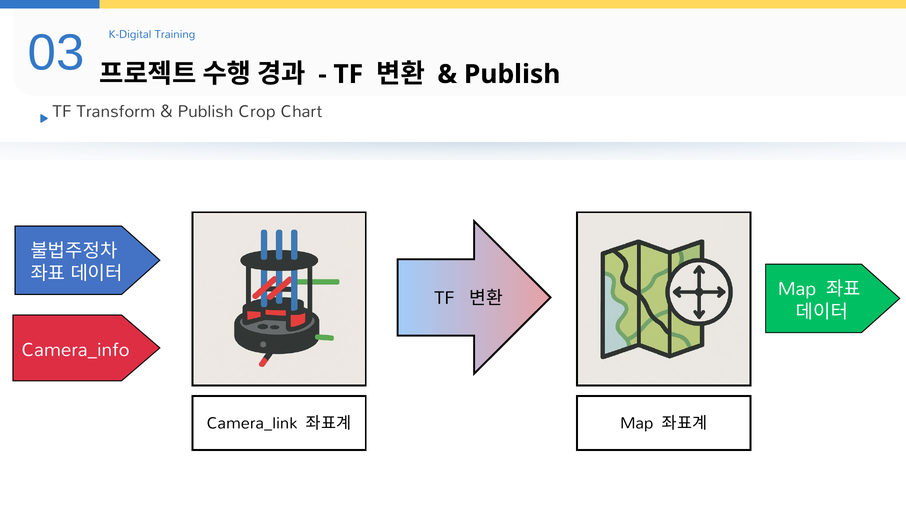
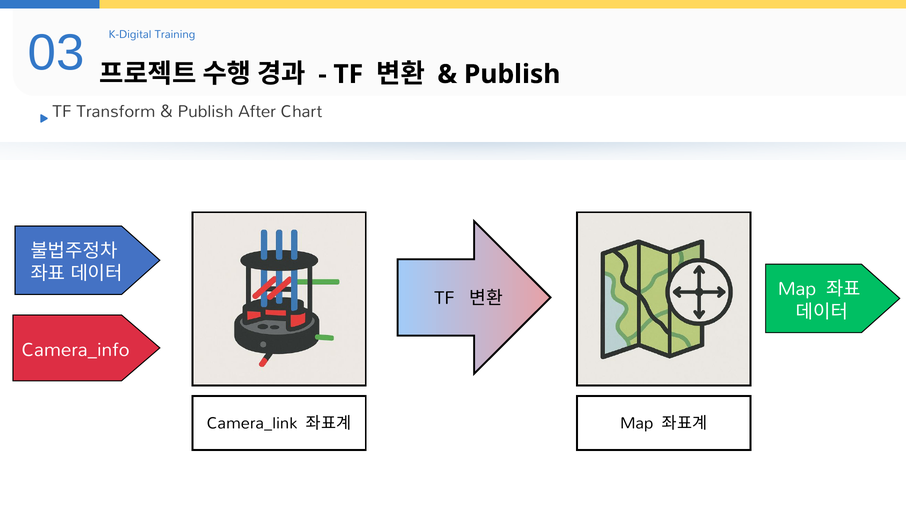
Crop: Crop -> After
